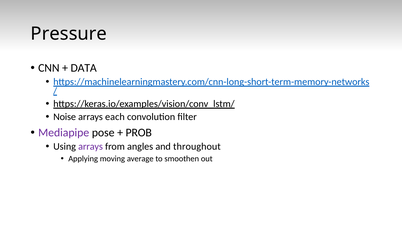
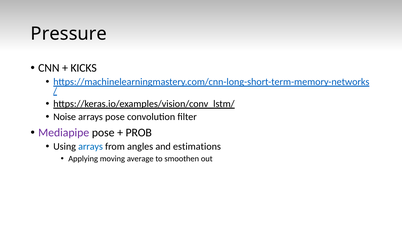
DATA: DATA -> KICKS
arrays each: each -> pose
arrays at (91, 147) colour: purple -> blue
throughout: throughout -> estimations
